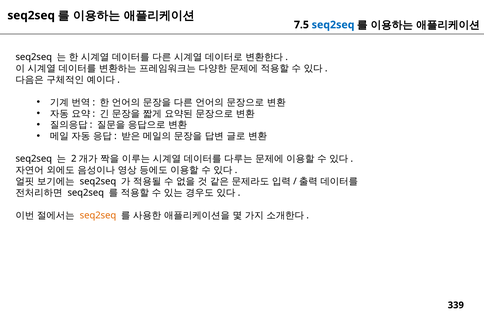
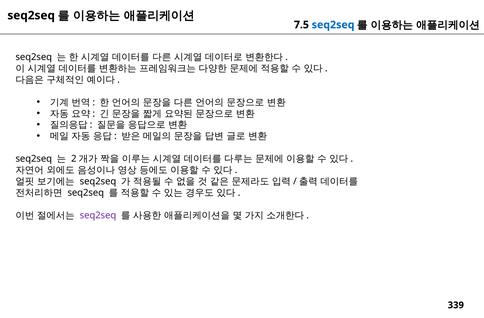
seq2seq at (98, 215) colour: orange -> purple
